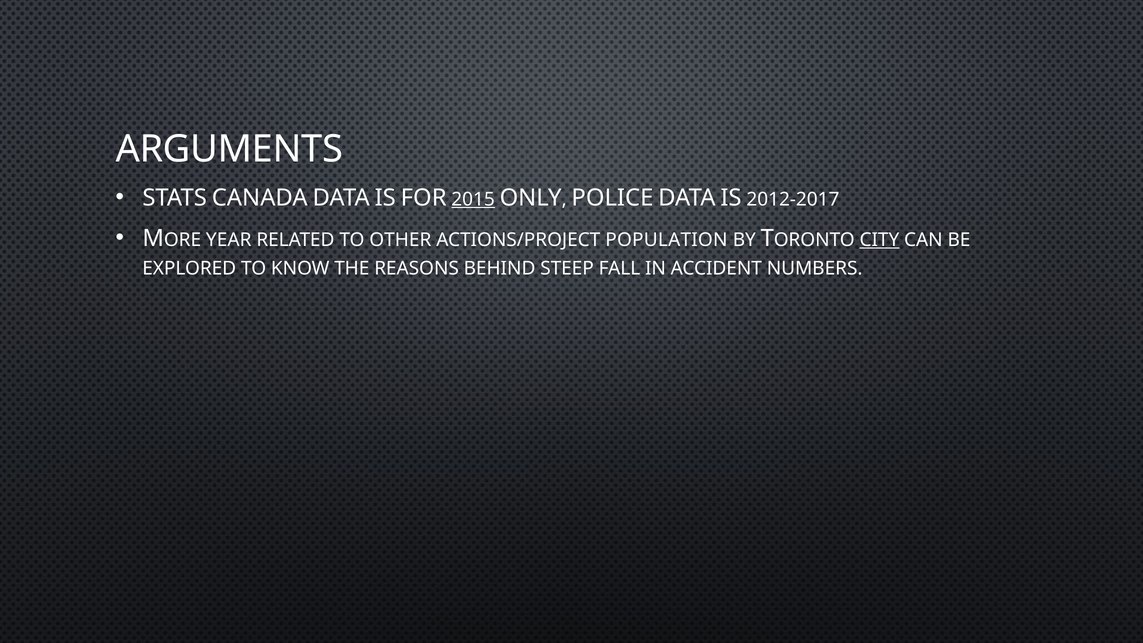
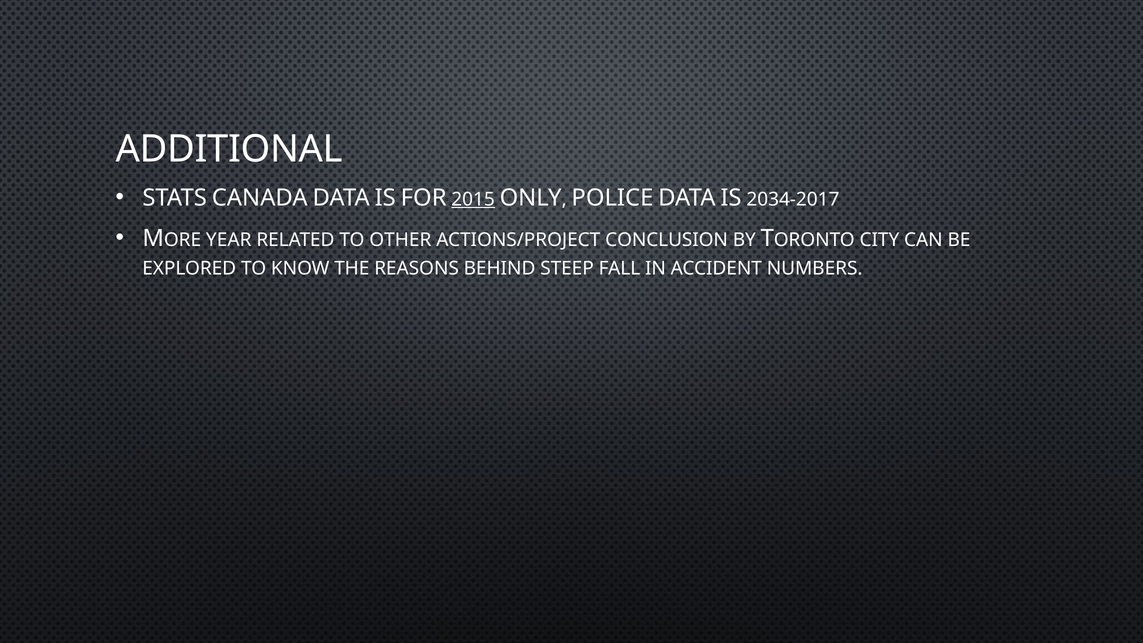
ARGUMENTS: ARGUMENTS -> ADDITIONAL
2012-2017: 2012-2017 -> 2034-2017
POPULATION: POPULATION -> CONCLUSION
CITY underline: present -> none
